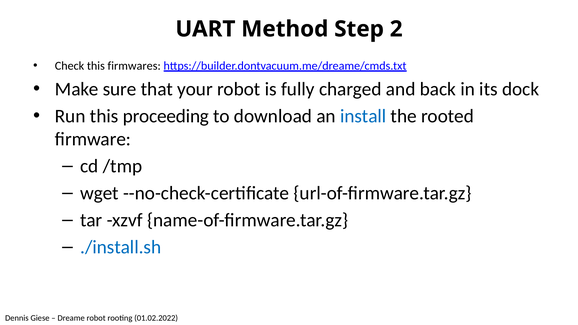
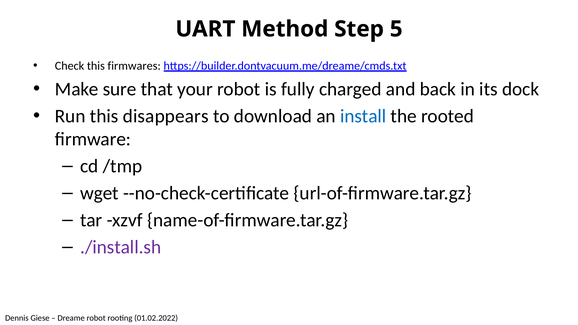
2: 2 -> 5
proceeding: proceeding -> disappears
./install.sh colour: blue -> purple
